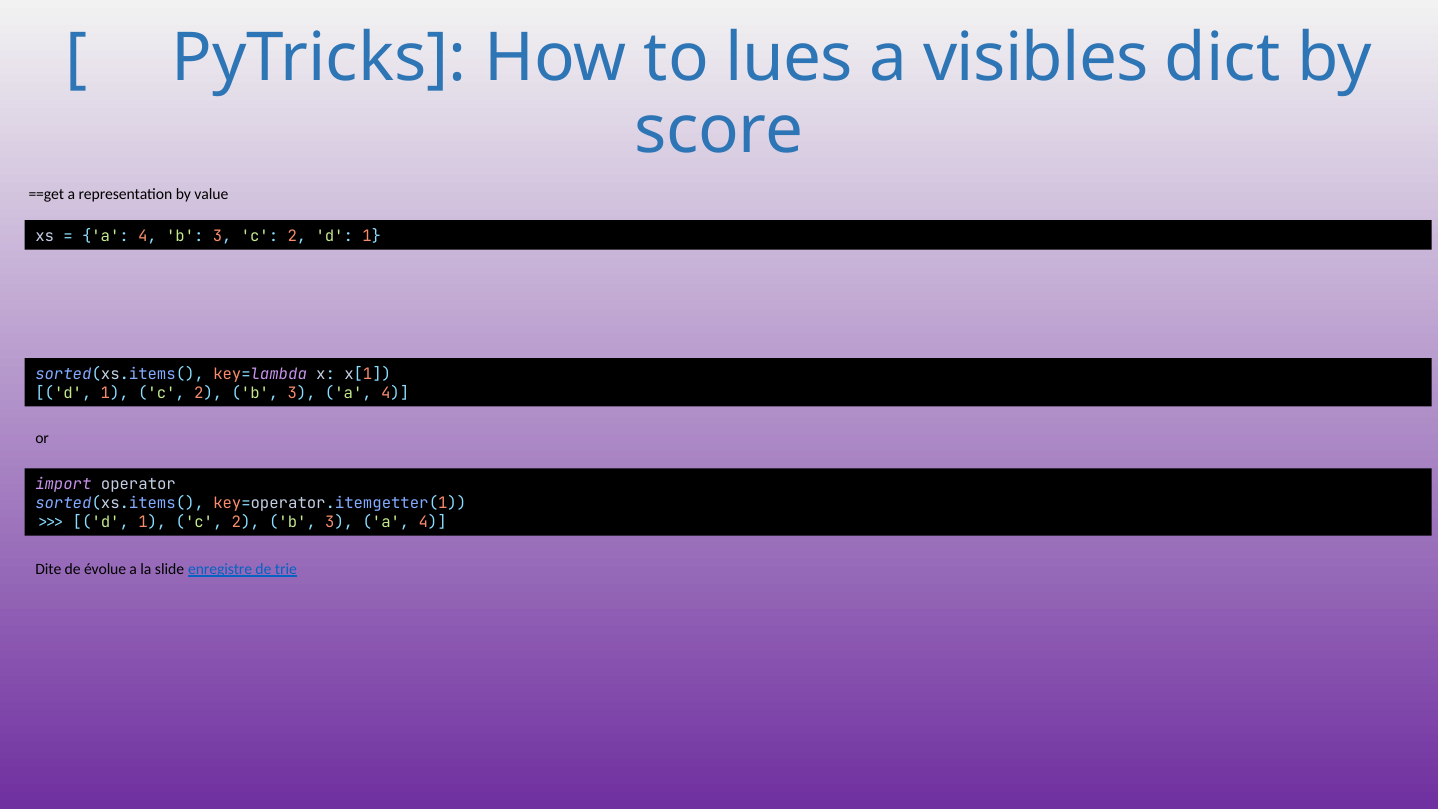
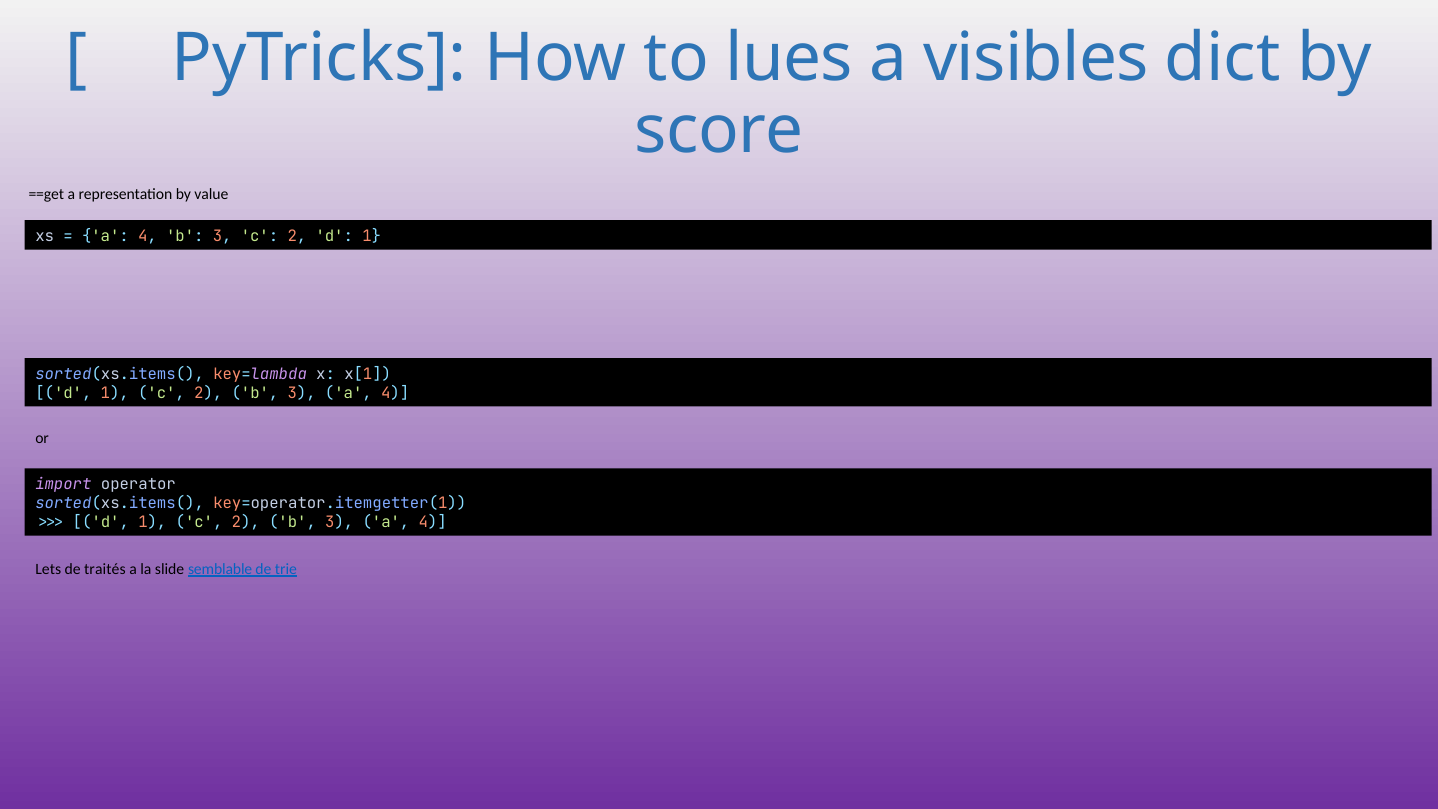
Dite: Dite -> Lets
évolue: évolue -> traités
enregistre: enregistre -> semblable
